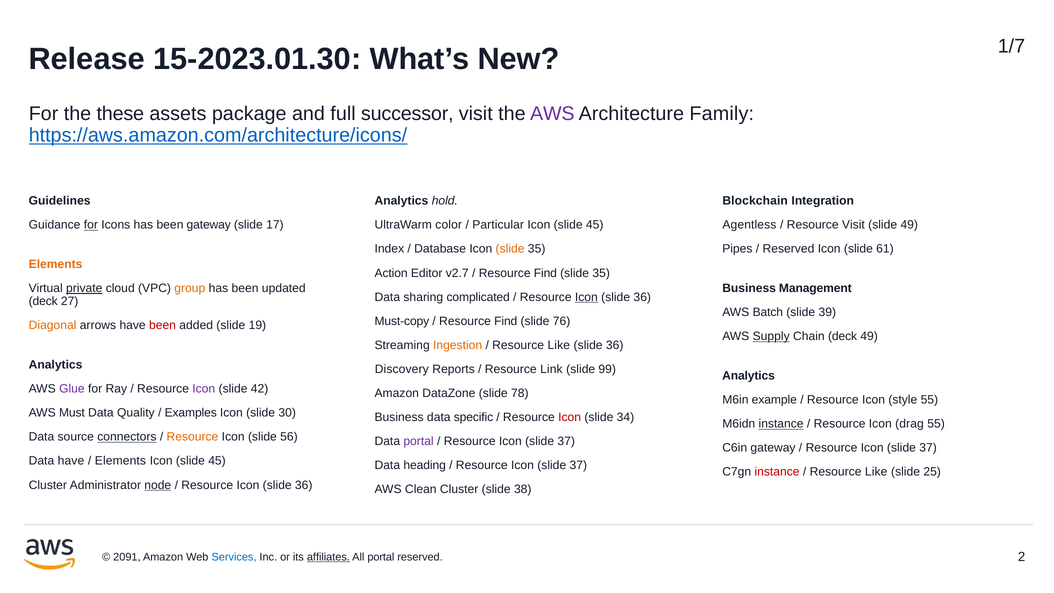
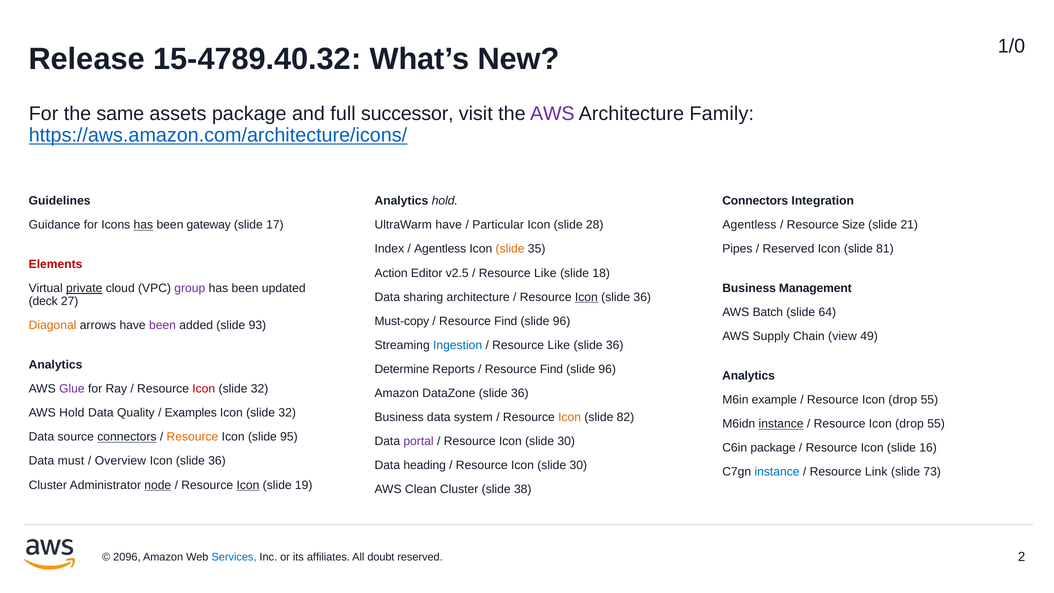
1/7: 1/7 -> 1/0
15-2023.01.30: 15-2023.01.30 -> 15-4789.40.32
these: these -> same
Blockchain at (755, 201): Blockchain -> Connectors
for at (91, 225) underline: present -> none
has at (143, 225) underline: none -> present
UltraWarm color: color -> have
45 at (595, 225): 45 -> 28
Resource Visit: Visit -> Size
slide 49: 49 -> 21
Database at (440, 249): Database -> Agentless
61: 61 -> 81
Elements at (56, 264) colour: orange -> red
v2.7: v2.7 -> v2.5
Find at (545, 273): Find -> Like
35 at (601, 273): 35 -> 18
group colour: orange -> purple
sharing complicated: complicated -> architecture
39: 39 -> 64
76 at (562, 321): 76 -> 96
been at (163, 325) colour: red -> purple
19: 19 -> 93
Supply underline: present -> none
Chain deck: deck -> view
Ingestion colour: orange -> blue
Discovery: Discovery -> Determine
Link at (551, 369): Link -> Find
99 at (607, 369): 99 -> 96
Icon at (204, 389) colour: purple -> red
42 at (260, 389): 42 -> 32
DataZone slide 78: 78 -> 36
style at (903, 400): style -> drop
AWS Must: Must -> Hold
30 at (287, 413): 30 -> 32
specific: specific -> system
Icon at (570, 417) colour: red -> orange
34: 34 -> 82
drag at (909, 424): drag -> drop
56: 56 -> 95
37 at (566, 441): 37 -> 30
C6in gateway: gateway -> package
37 at (928, 448): 37 -> 16
Data have: have -> must
Elements at (120, 461): Elements -> Overview
45 at (217, 461): 45 -> 36
37 at (578, 465): 37 -> 30
instance at (777, 472) colour: red -> blue
Like at (876, 472): Like -> Link
25: 25 -> 73
Icon at (248, 485) underline: none -> present
36 at (304, 485): 36 -> 19
2091: 2091 -> 2096
affiliates underline: present -> none
All portal: portal -> doubt
